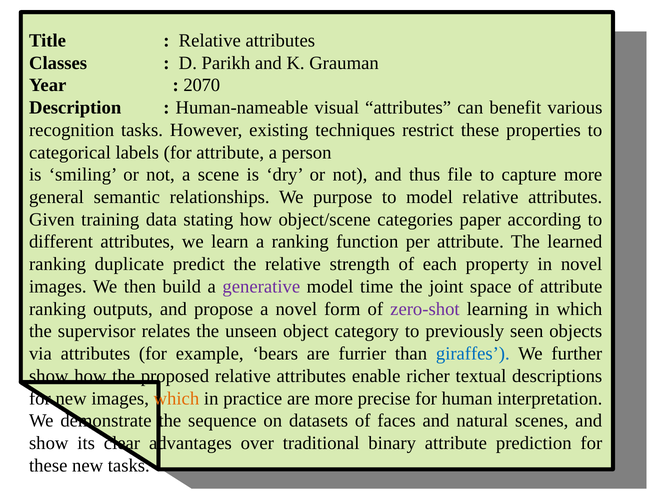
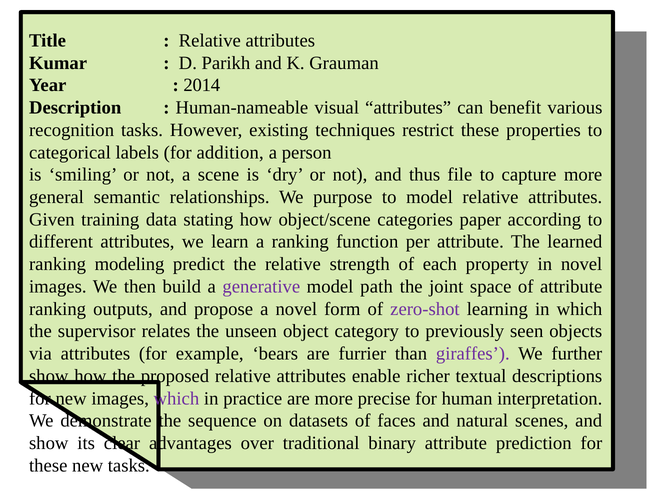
Classes: Classes -> Kumar
2070: 2070 -> 2014
for attribute: attribute -> addition
duplicate: duplicate -> modeling
time: time -> path
giraffes colour: blue -> purple
which at (176, 399) colour: orange -> purple
